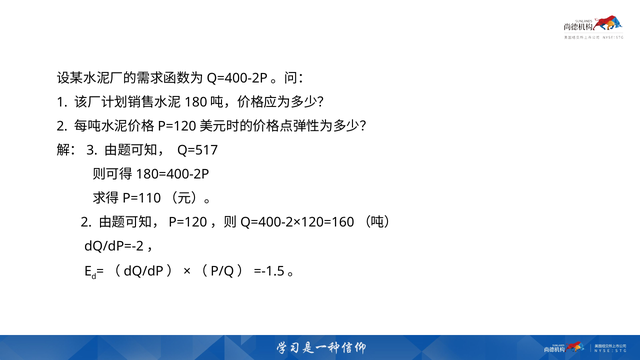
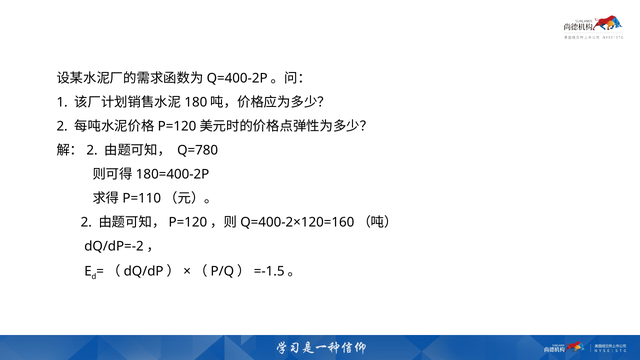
3 at (92, 150): 3 -> 2
Q=517: Q=517 -> Q=780
